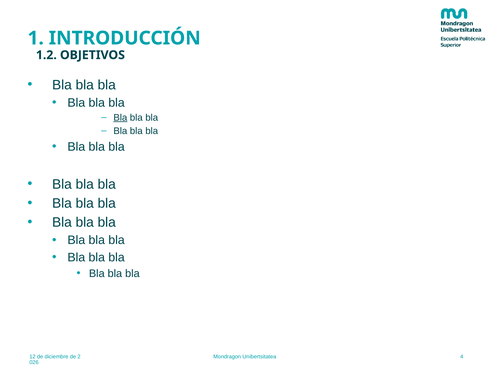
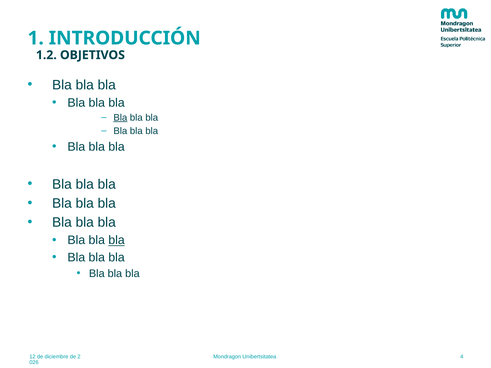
bla at (117, 240) underline: none -> present
